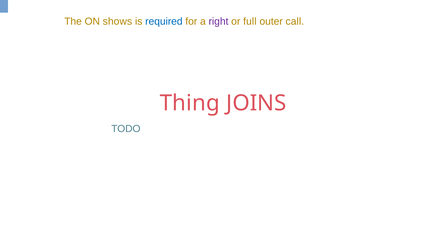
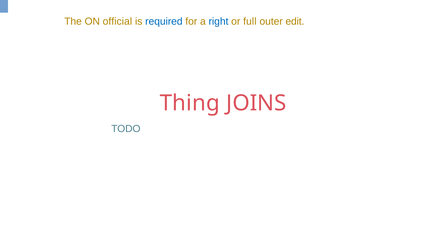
shows: shows -> official
right colour: purple -> blue
call: call -> edit
